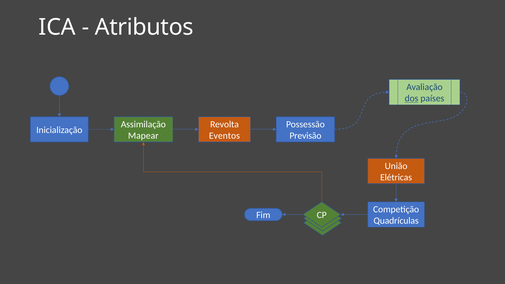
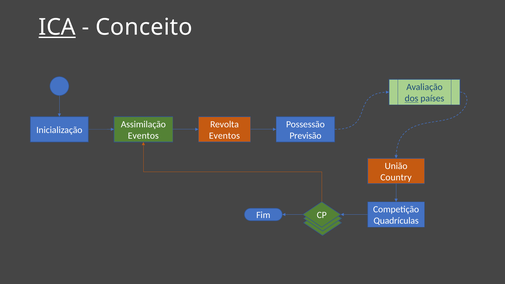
ICA underline: none -> present
Atributos: Atributos -> Conceito
Mapear at (143, 136): Mapear -> Eventos
Elétricas: Elétricas -> Country
